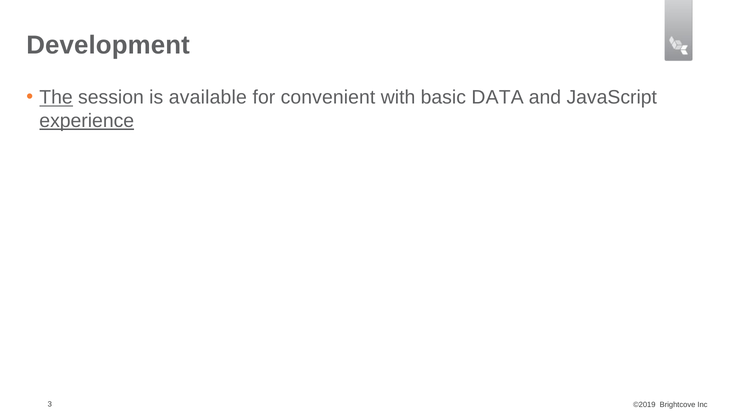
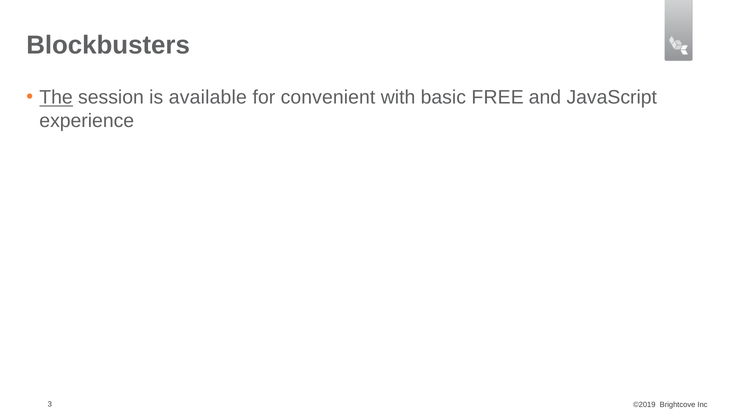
Development: Development -> Blockbusters
DATA: DATA -> FREE
experience underline: present -> none
